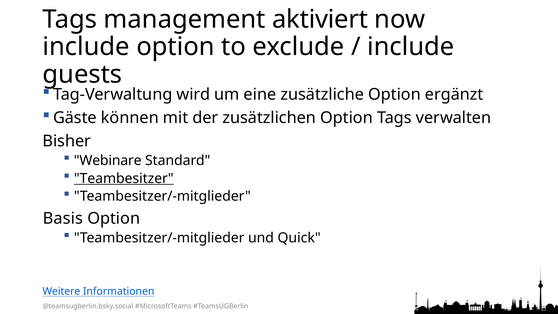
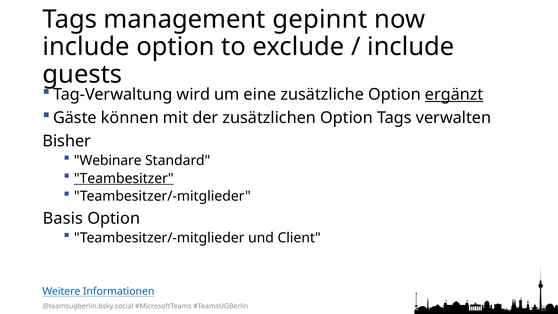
aktiviert: aktiviert -> gepinnt
ergänzt underline: none -> present
Quick: Quick -> Client
